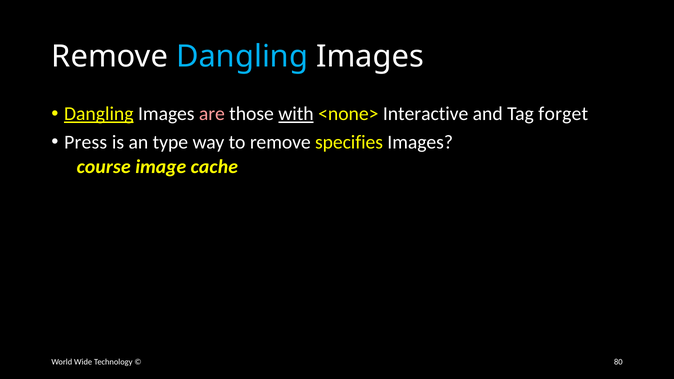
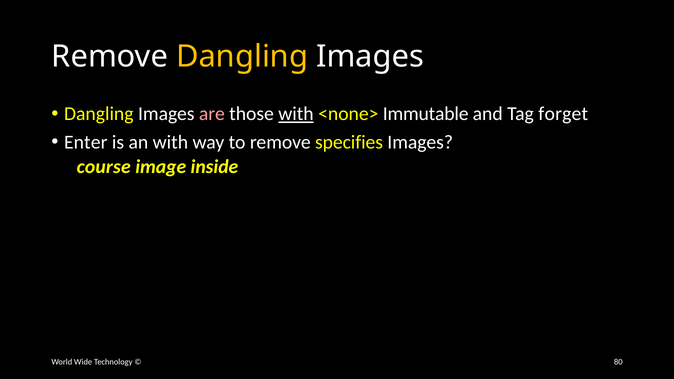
Dangling at (242, 57) colour: light blue -> yellow
Dangling at (99, 114) underline: present -> none
Interactive: Interactive -> Immutable
Press: Press -> Enter
an type: type -> with
cache: cache -> inside
